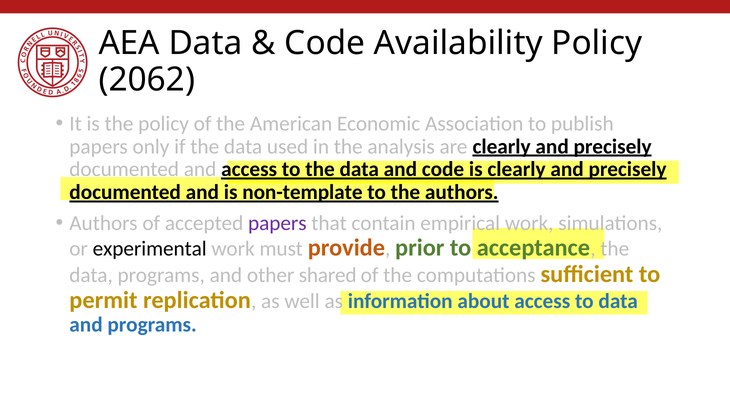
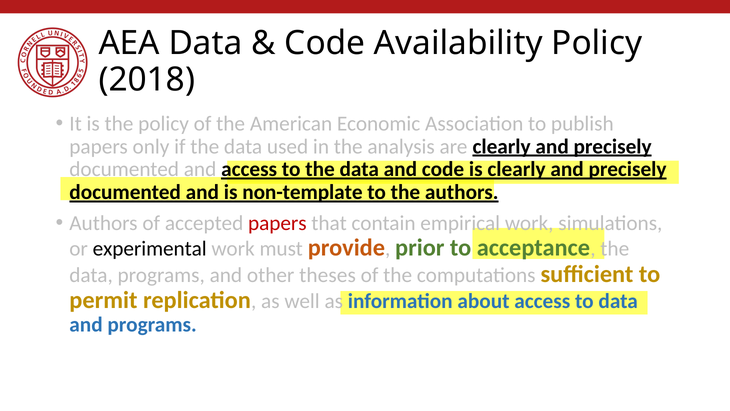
2062: 2062 -> 2018
papers at (277, 223) colour: purple -> red
shared: shared -> theses
